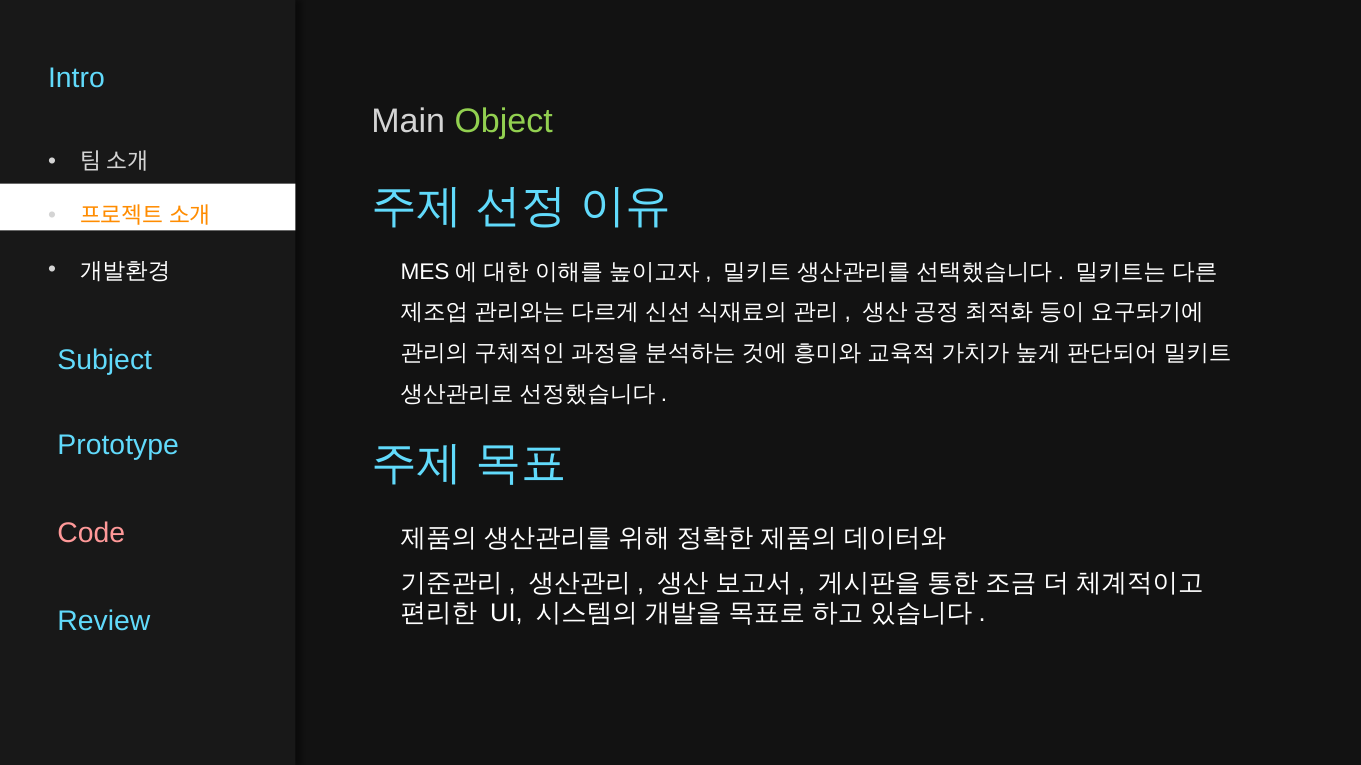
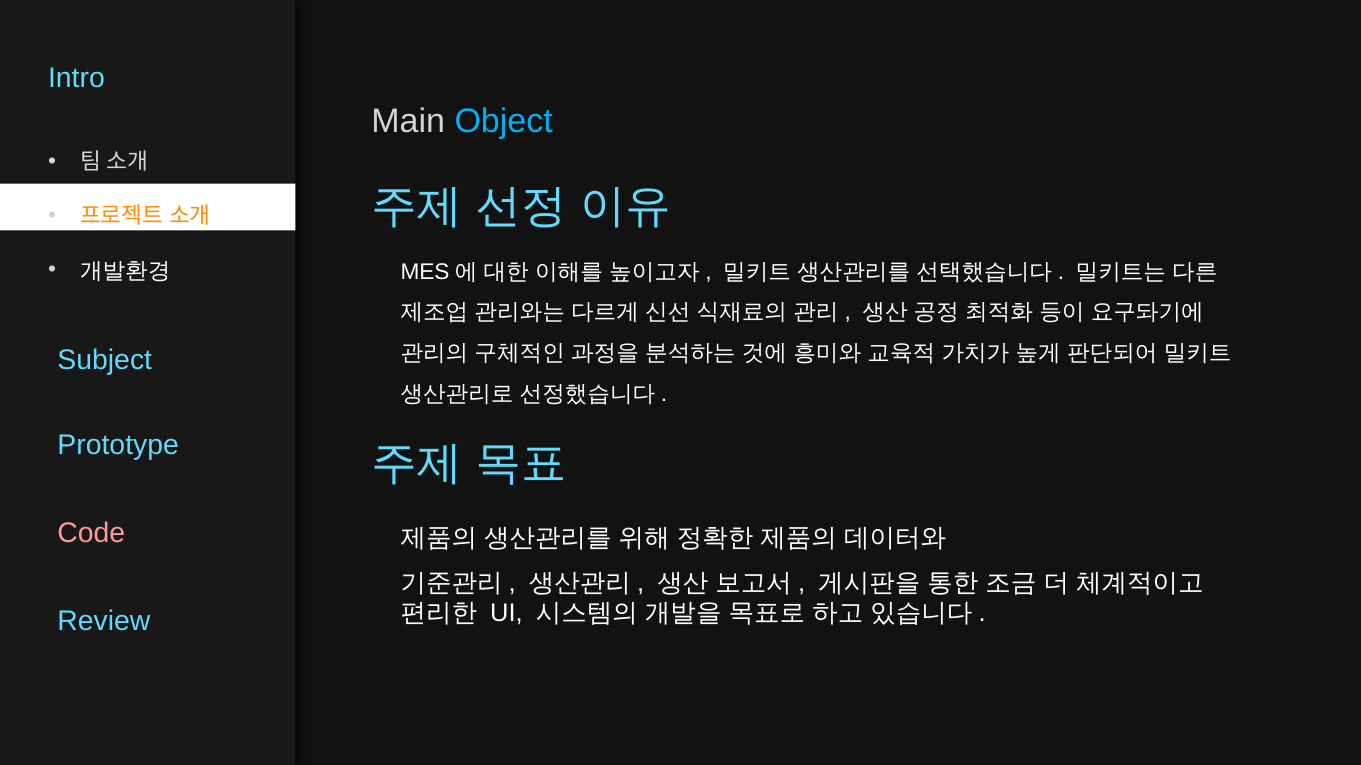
Object colour: light green -> light blue
